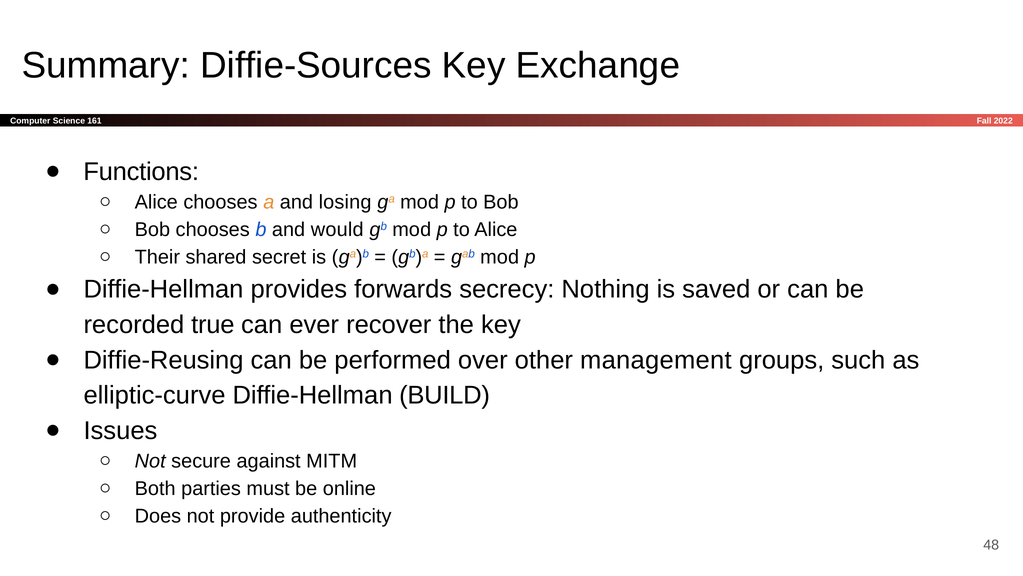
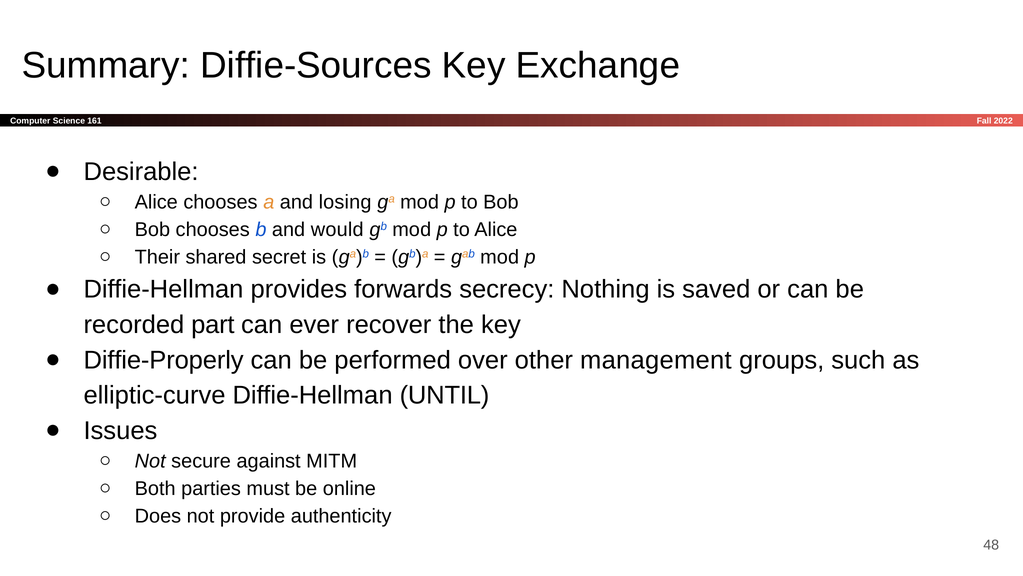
Functions: Functions -> Desirable
true: true -> part
Diffie-Reusing: Diffie-Reusing -> Diffie-Properly
BUILD: BUILD -> UNTIL
